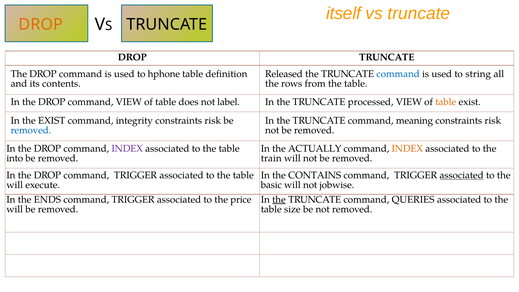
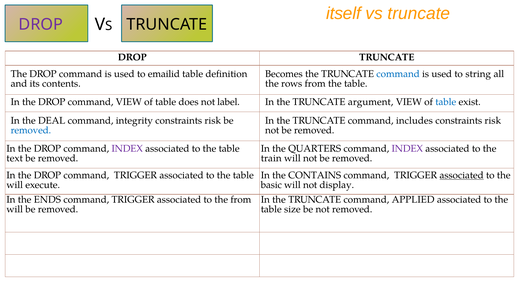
DROP at (41, 25) colour: orange -> purple
hphone: hphone -> emailid
Released: Released -> Becomes
processed: processed -> argument
table at (446, 102) colour: orange -> blue
the EXIST: EXIST -> DEAL
meaning: meaning -> includes
ACTUALLY: ACTUALLY -> QUARTERS
INDEX at (407, 149) colour: orange -> purple
into: into -> text
jobwise: jobwise -> display
the price: price -> from
the at (279, 199) underline: present -> none
QUERIES: QUERIES -> APPLIED
